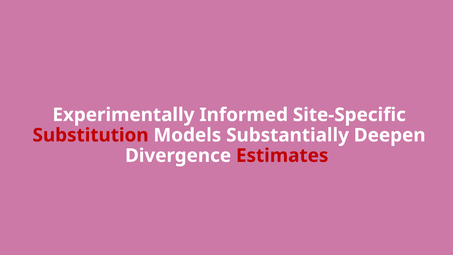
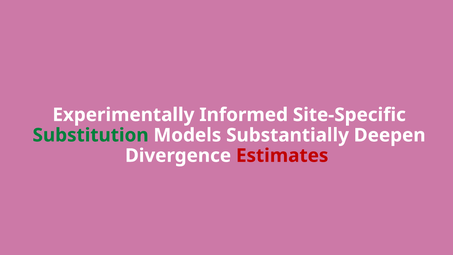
Substitution colour: red -> green
